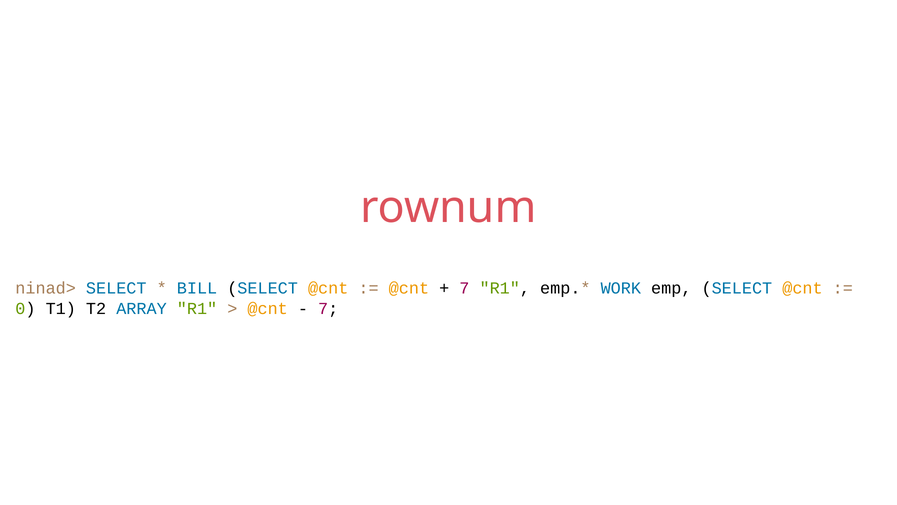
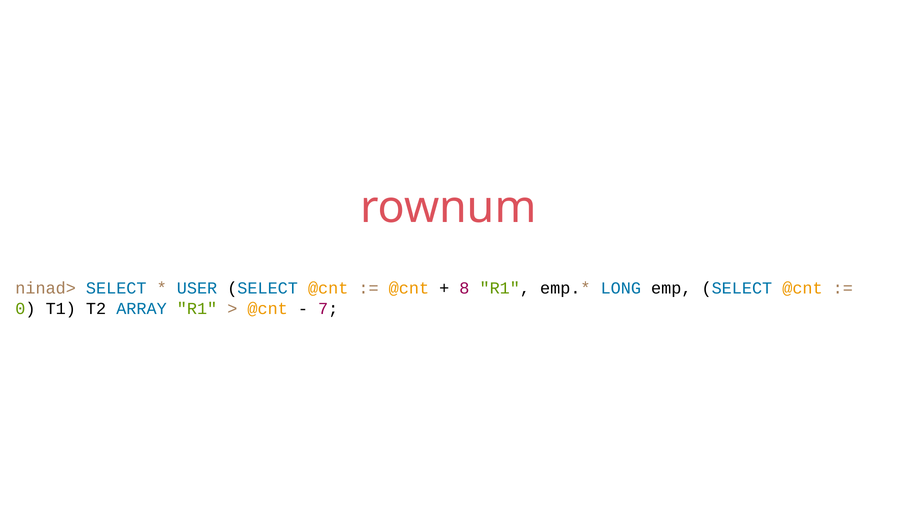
BILL: BILL -> USER
7 at (464, 288): 7 -> 8
WORK: WORK -> LONG
